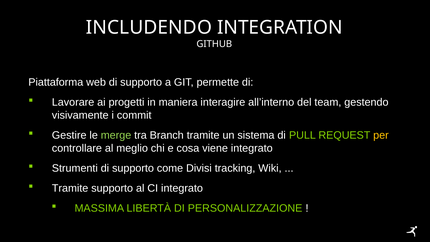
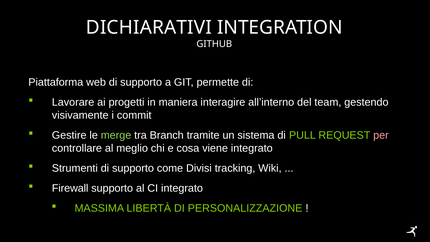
INCLUDENDO: INCLUDENDO -> DICHIARATIVI
per colour: yellow -> pink
Tramite at (70, 188): Tramite -> Firewall
